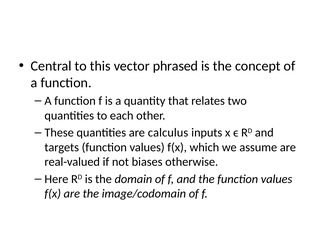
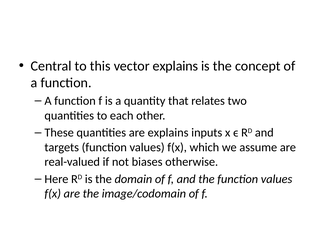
vector phrased: phrased -> explains
are calculus: calculus -> explains
